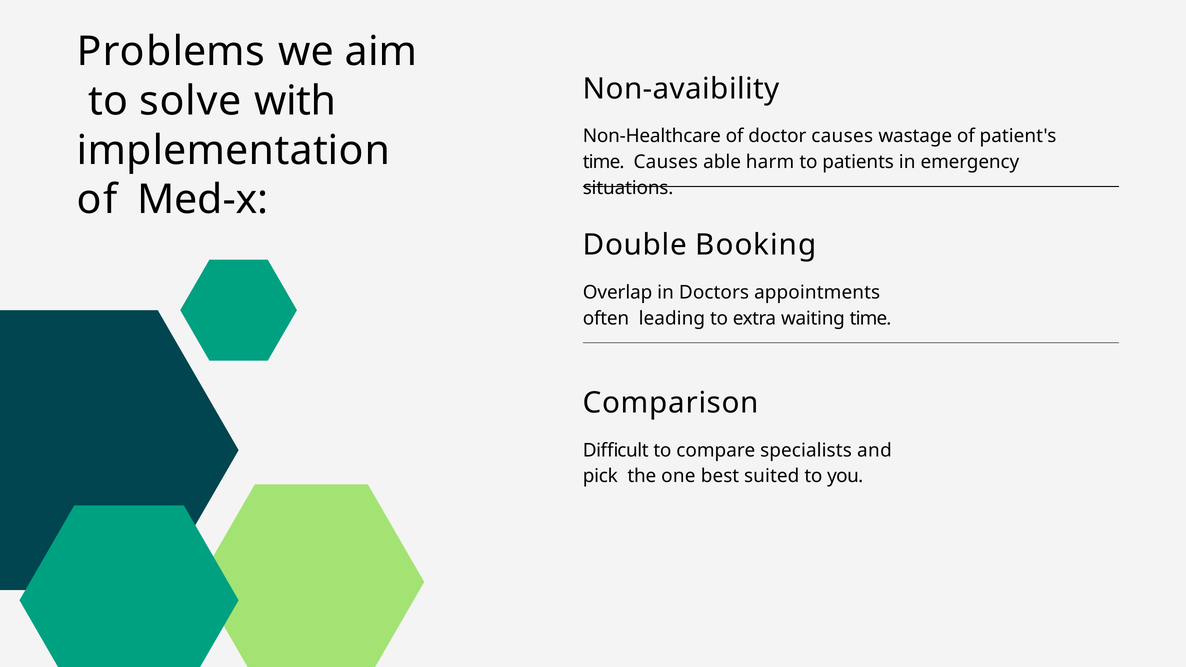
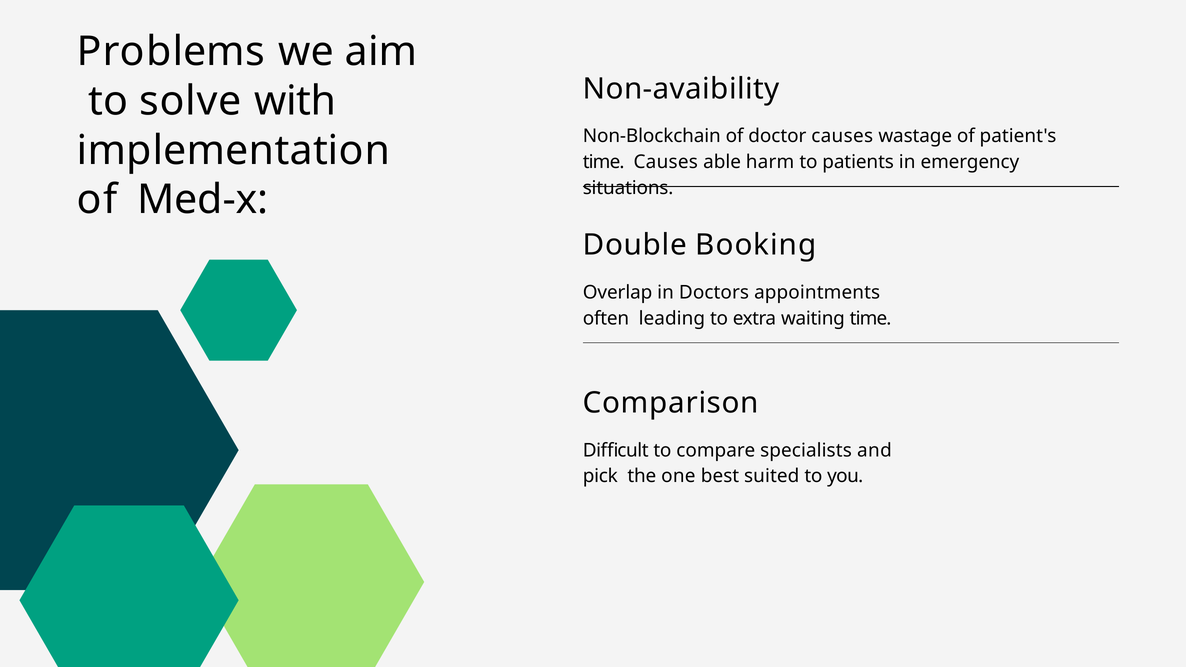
Non-Healthcare: Non-Healthcare -> Non-Blockchain
